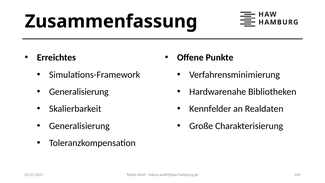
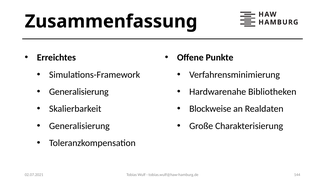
Kennfelder: Kennfelder -> Blockweise
